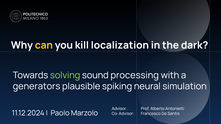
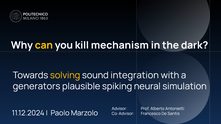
localization: localization -> mechanism
solving colour: light green -> yellow
processing: processing -> integration
